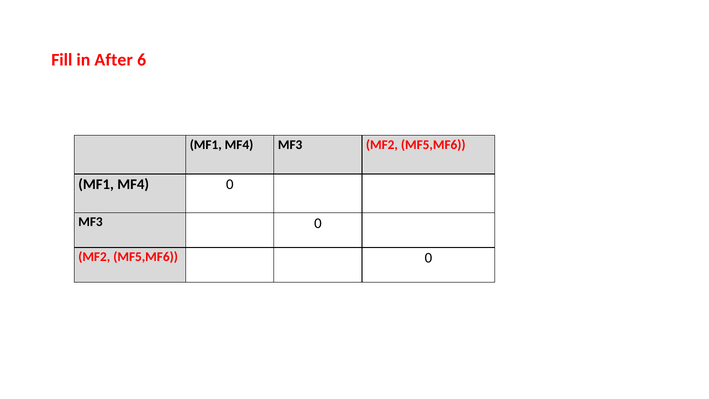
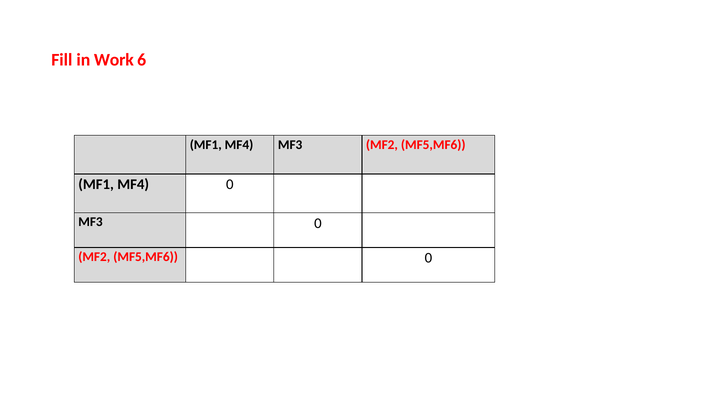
After: After -> Work
